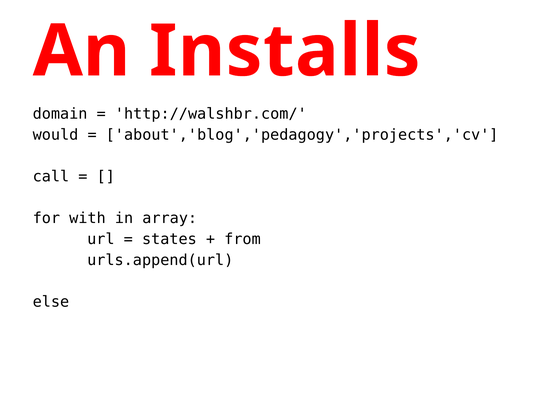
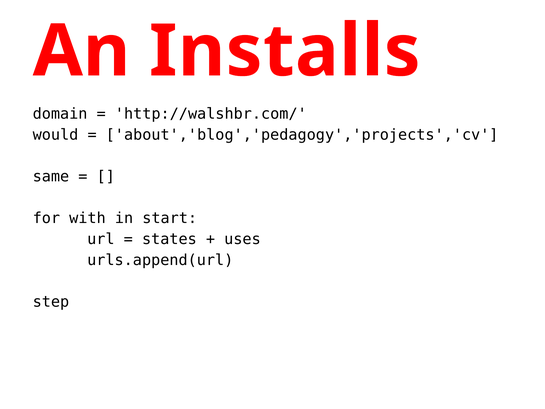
call: call -> same
array: array -> start
from: from -> uses
else: else -> step
